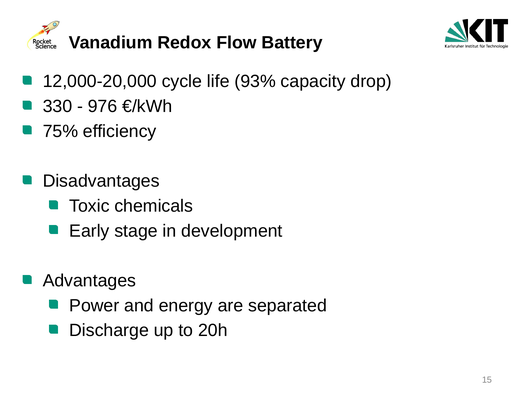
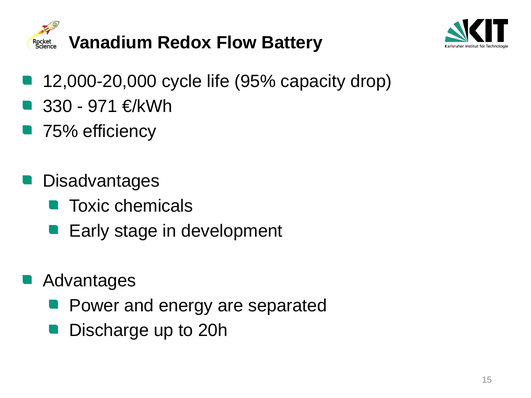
93%: 93% -> 95%
976: 976 -> 971
